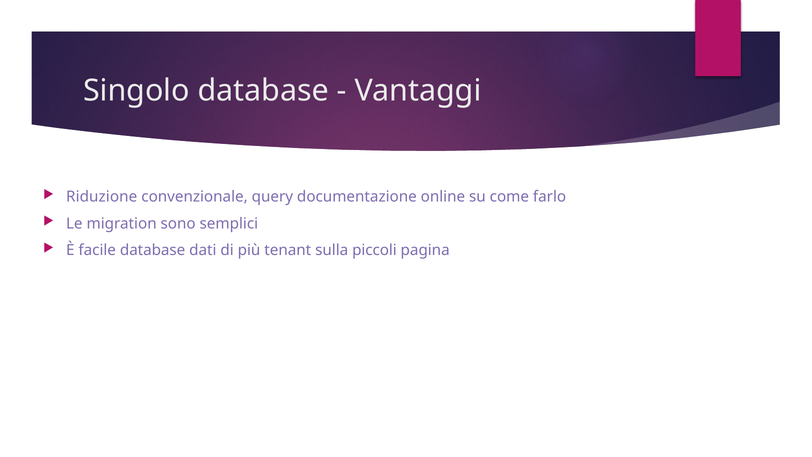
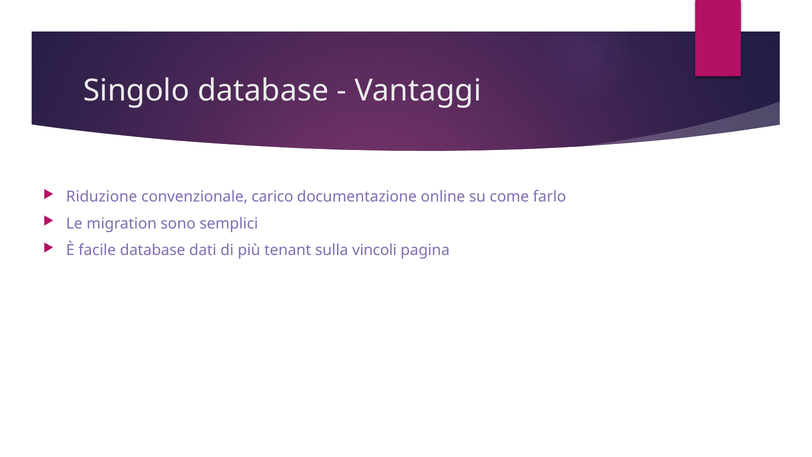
query: query -> carico
piccoli: piccoli -> vincoli
